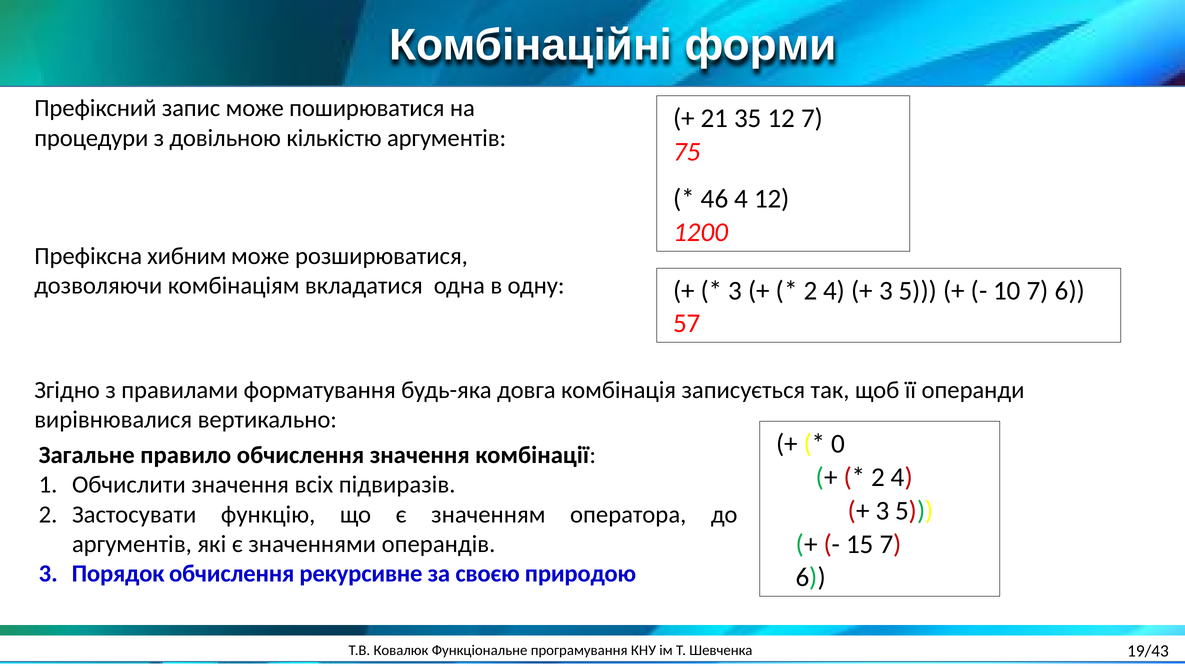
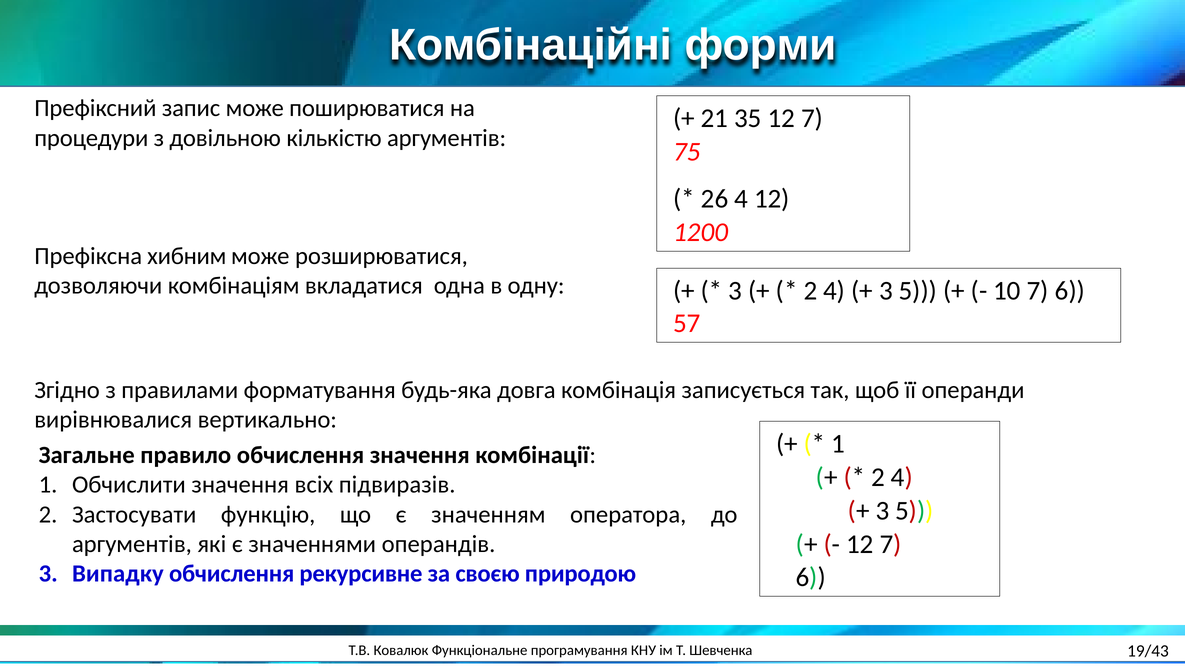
46: 46 -> 26
0 at (838, 444): 0 -> 1
15 at (860, 545): 15 -> 12
Порядок: Порядок -> Випадку
